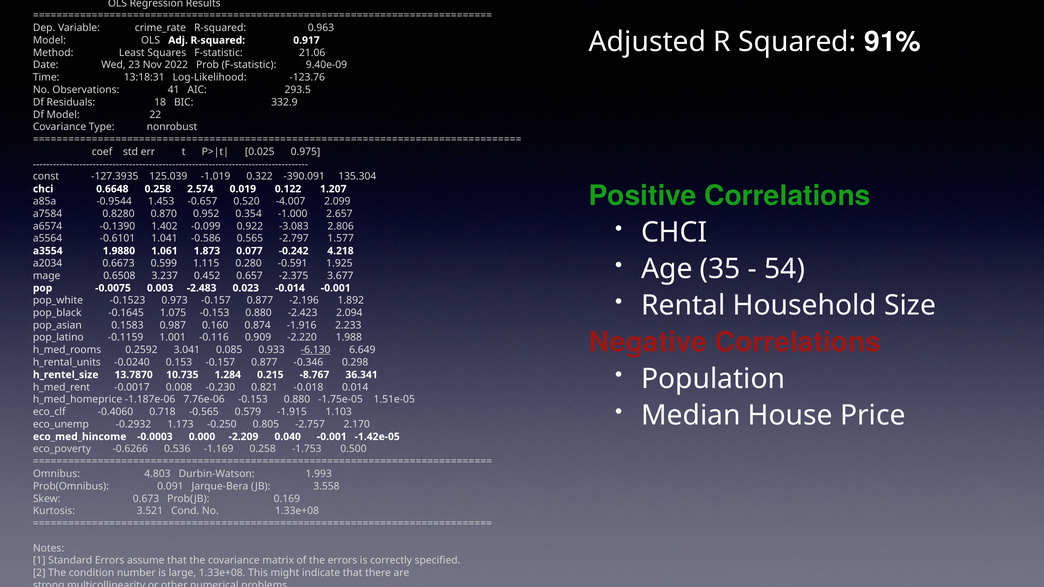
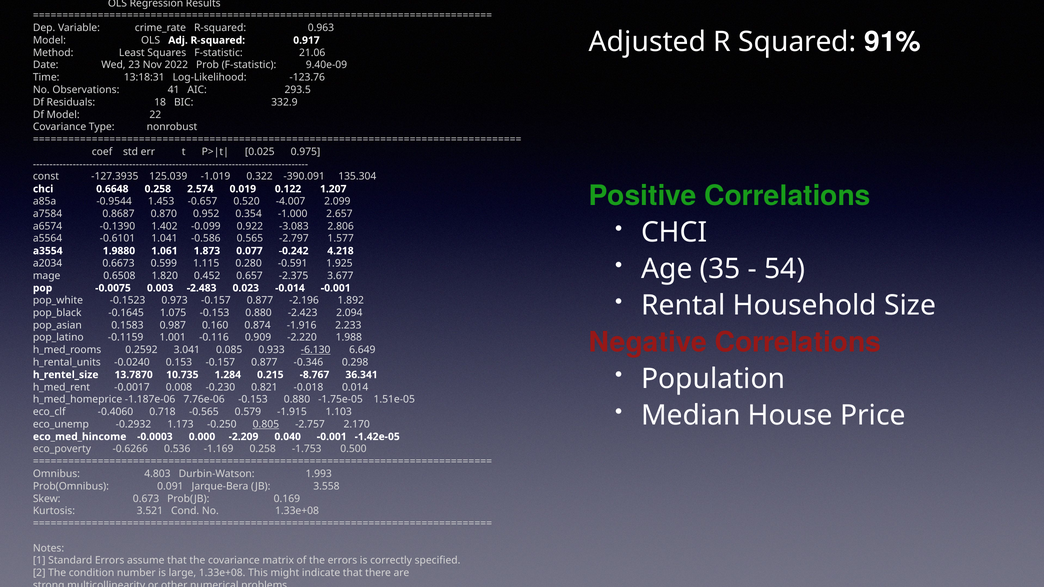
0.8280: 0.8280 -> 0.8687
3.237: 3.237 -> 1.820
0.805 underline: none -> present
